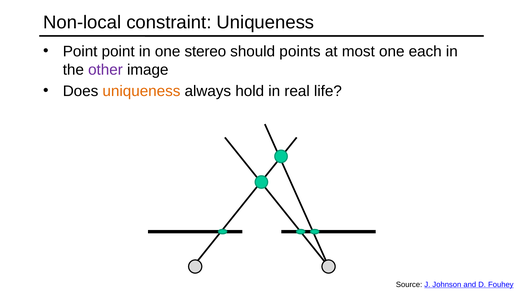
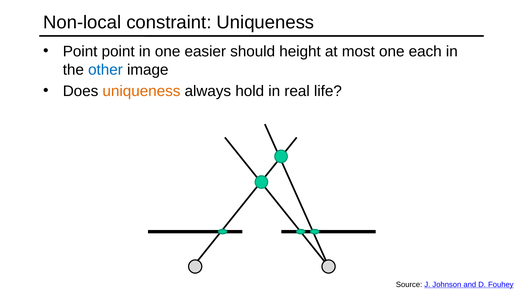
stereo: stereo -> easier
points: points -> height
other colour: purple -> blue
